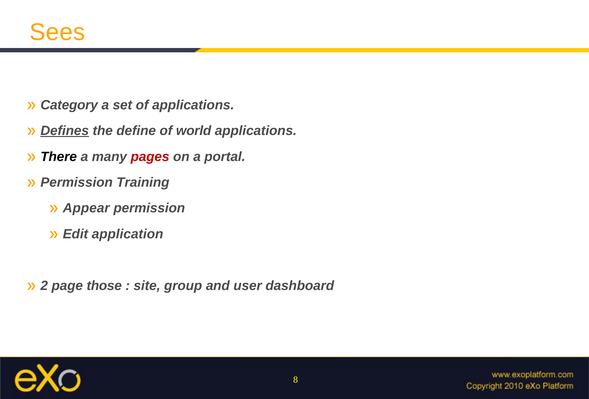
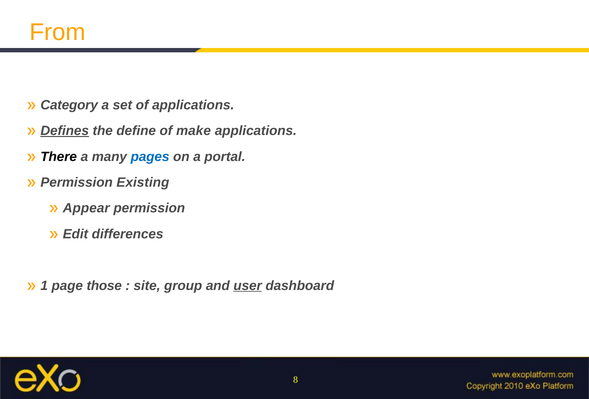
Sees: Sees -> From
world: world -> make
pages colour: red -> blue
Training: Training -> Existing
application: application -> differences
2: 2 -> 1
user underline: none -> present
